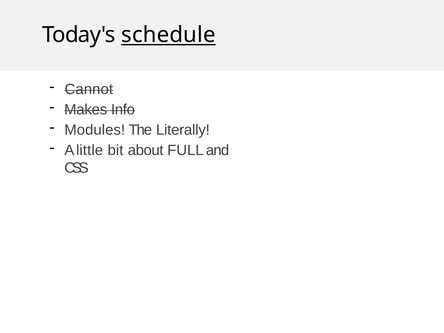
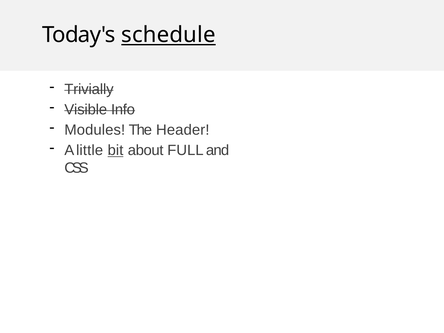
Cannot: Cannot -> Trivially
Makes: Makes -> Visible
Literally: Literally -> Header
bit underline: none -> present
